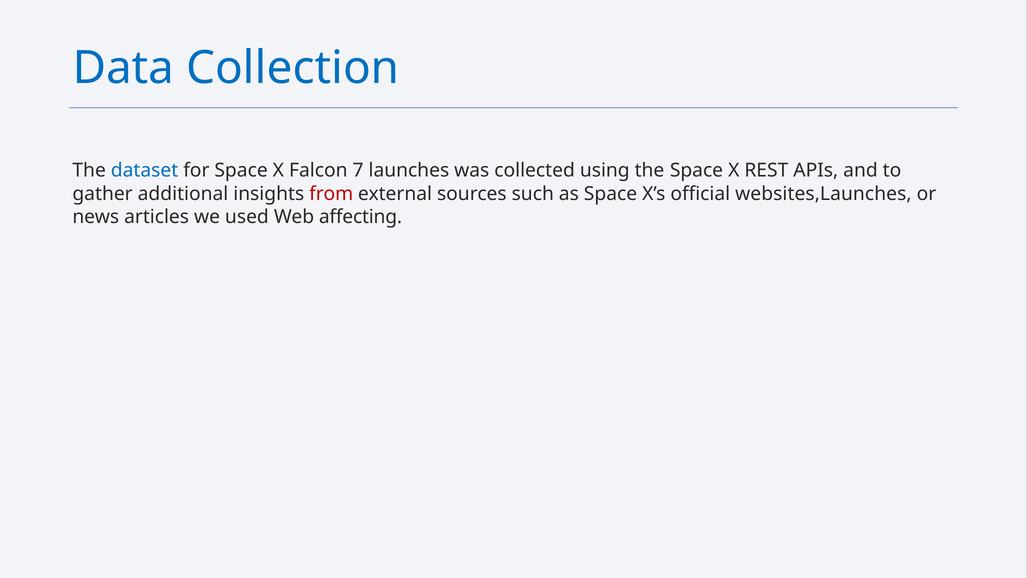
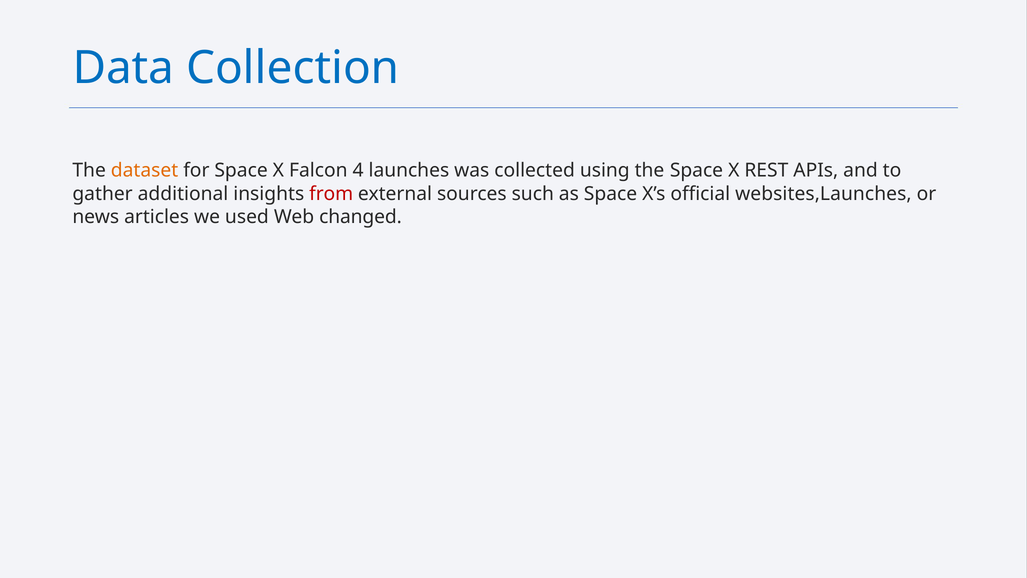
dataset colour: blue -> orange
7: 7 -> 4
affecting: affecting -> changed
